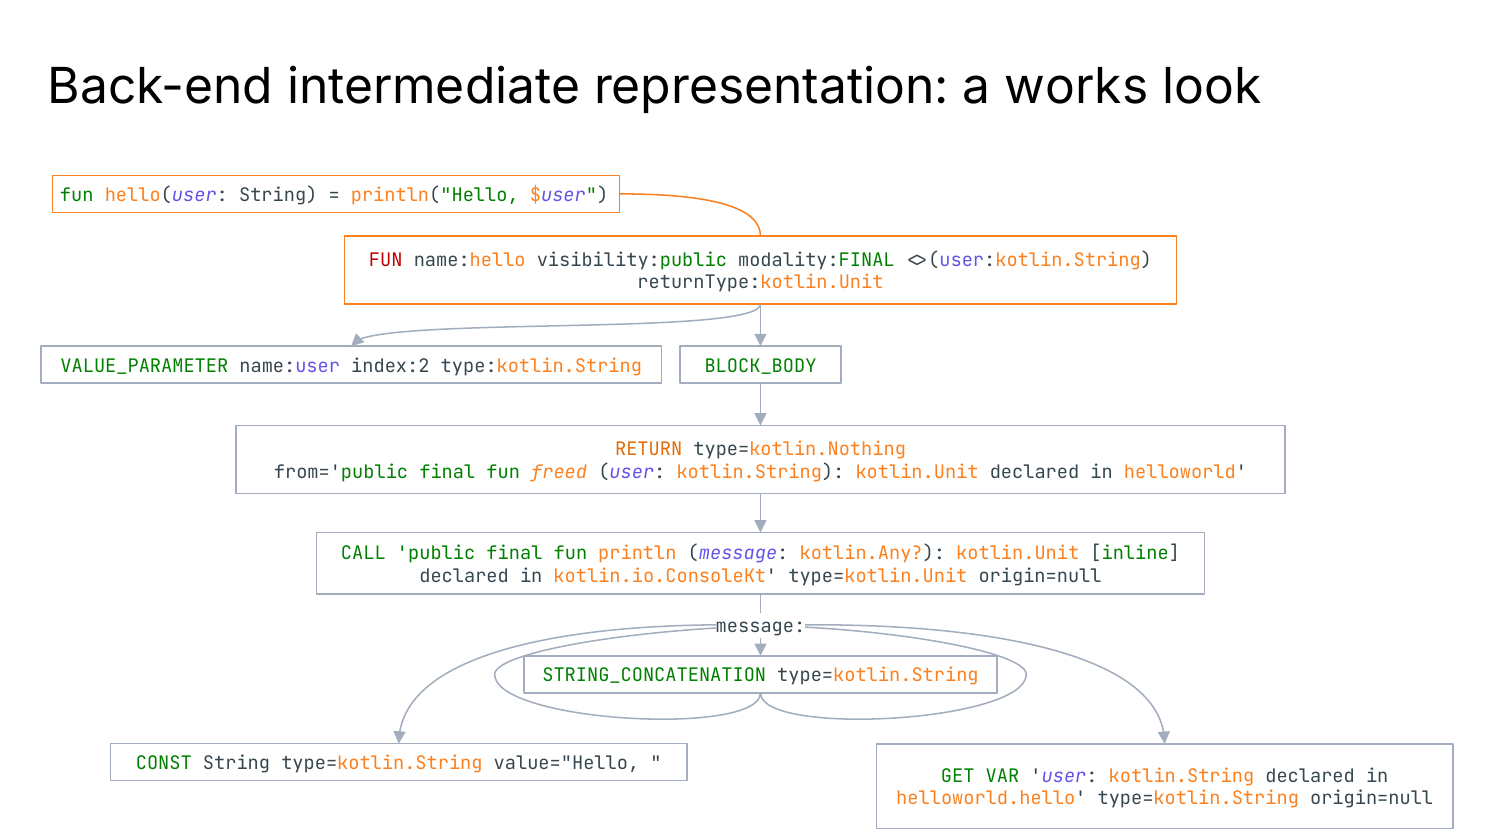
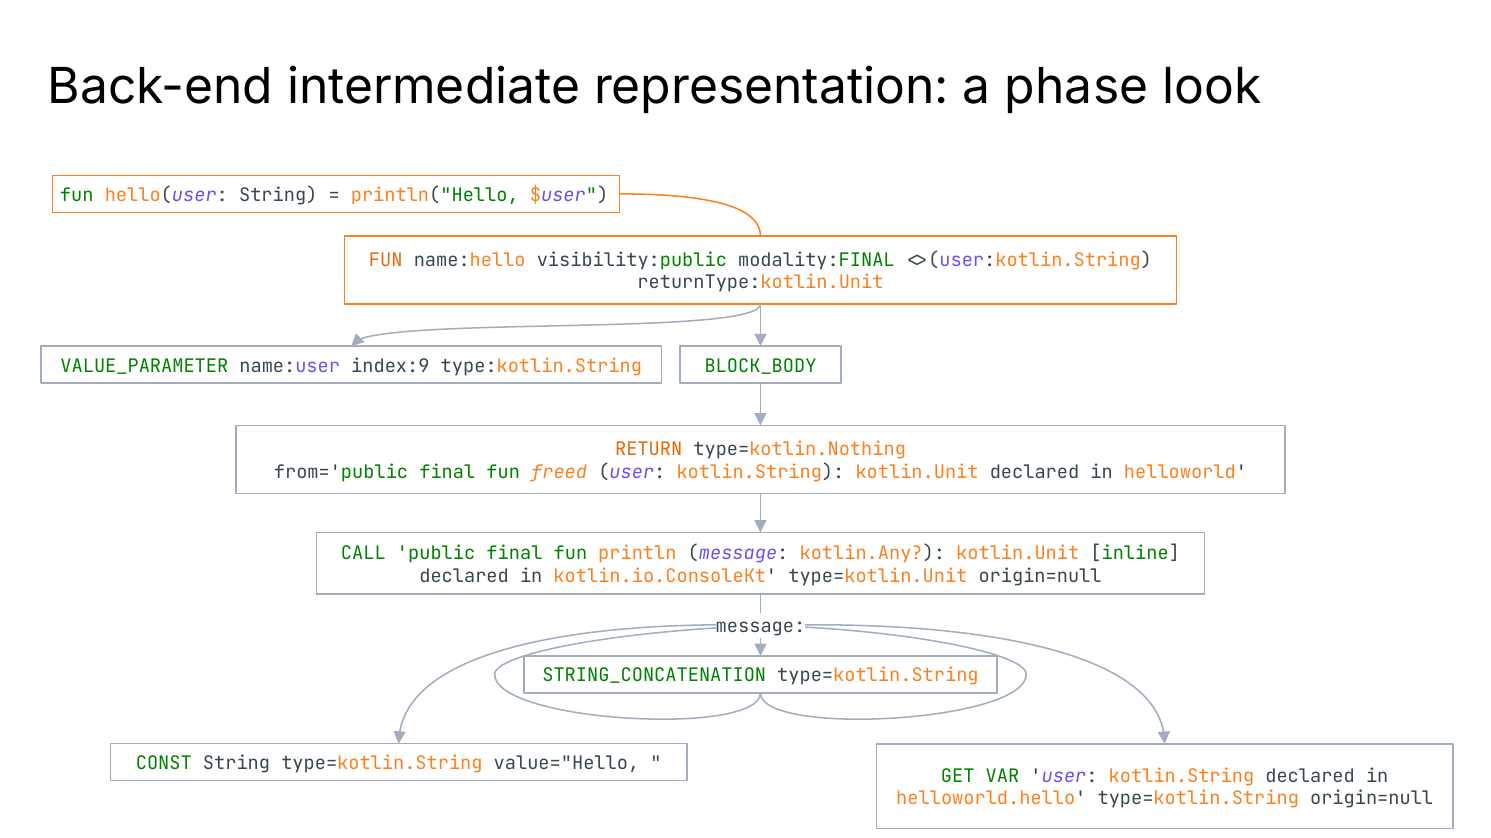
works: works -> phase
FUN at (386, 260) colour: red -> orange
index:2: index:2 -> index:9
